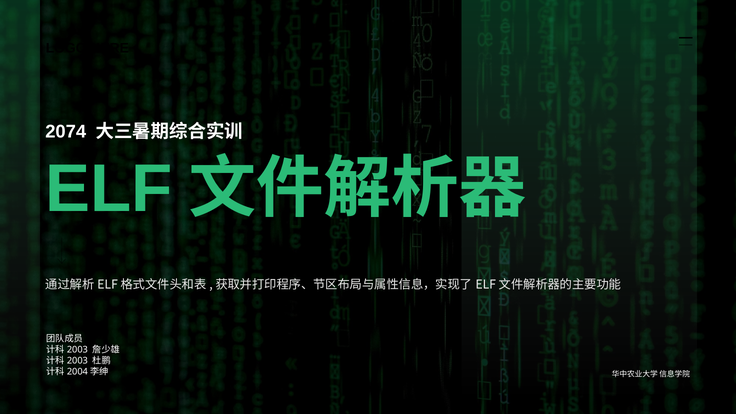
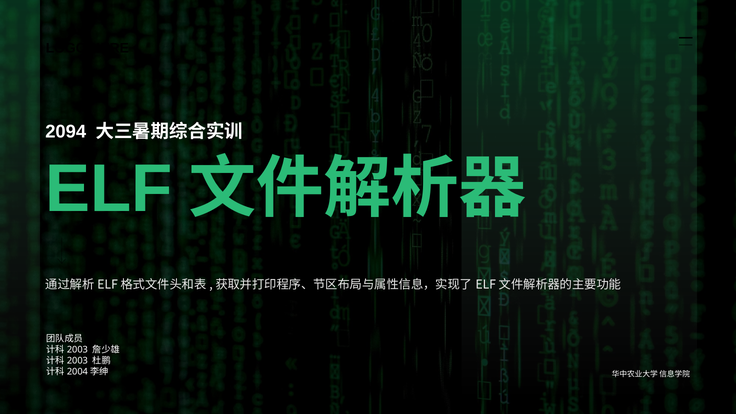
2074: 2074 -> 2094
